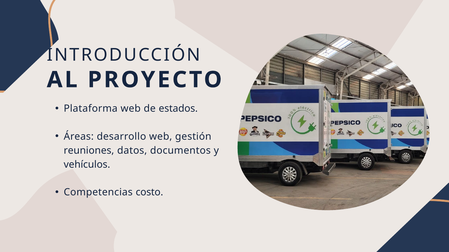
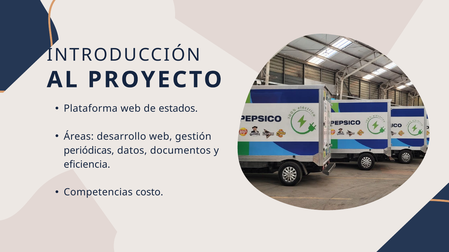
reuniones: reuniones -> periódicas
vehículos: vehículos -> eficiencia
